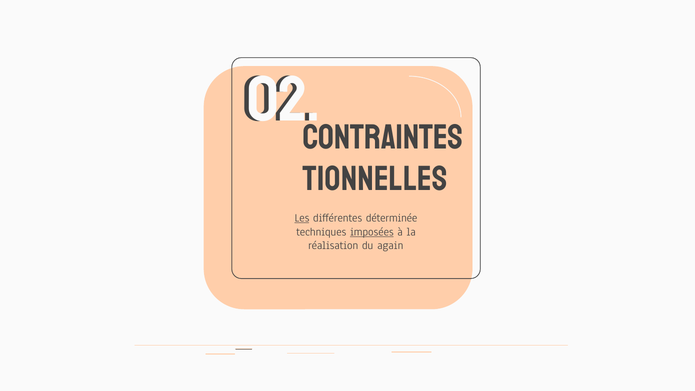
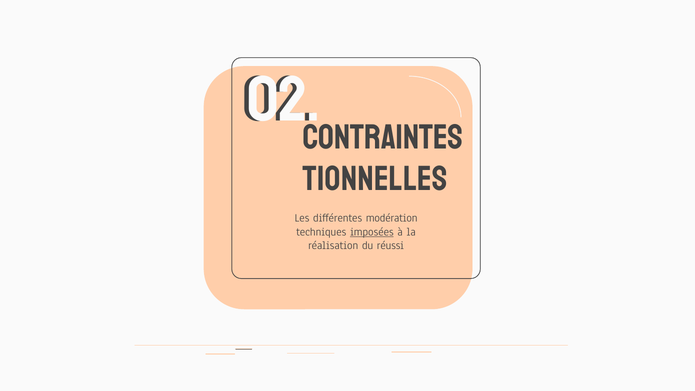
Les underline: present -> none
déterminée: déterminée -> modération
again: again -> réussi
